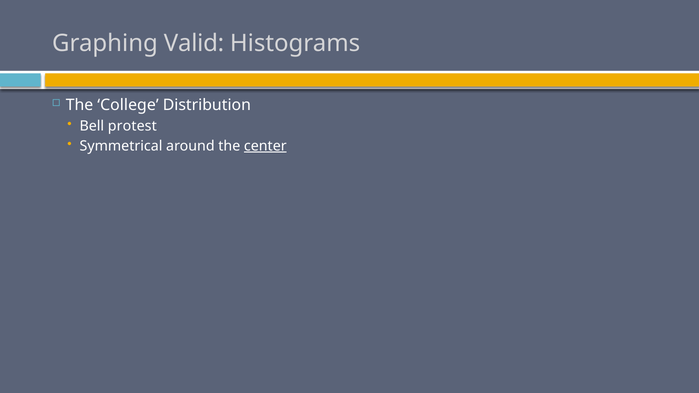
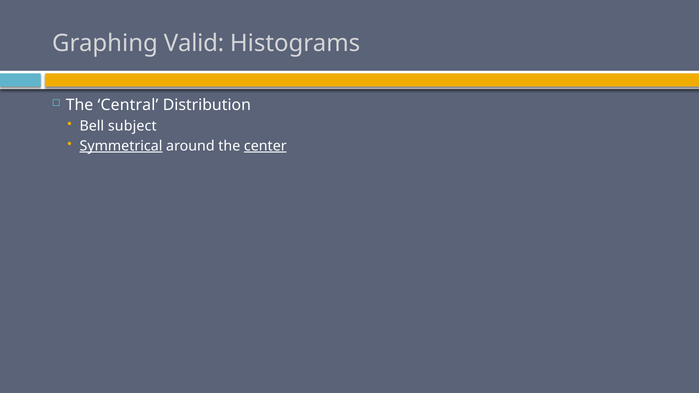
College: College -> Central
protest: protest -> subject
Symmetrical underline: none -> present
